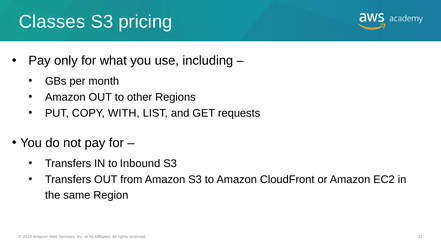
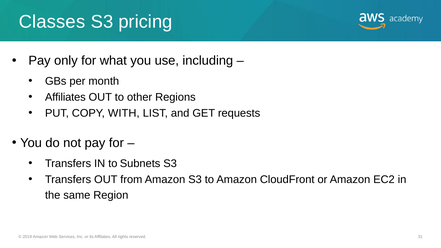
Amazon at (65, 97): Amazon -> Affiliates
Inbound: Inbound -> Subnets
